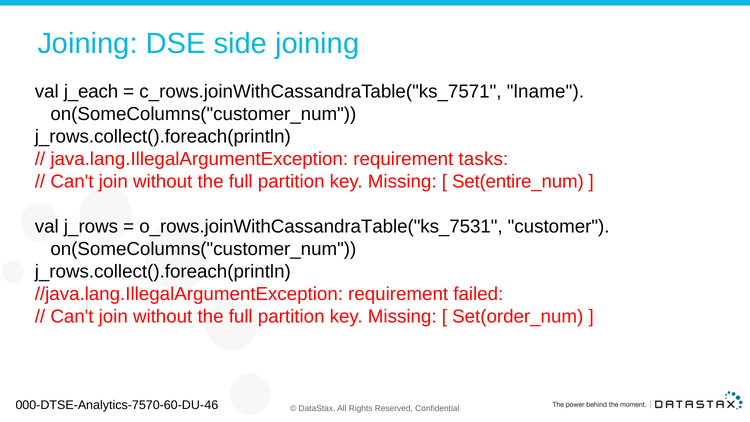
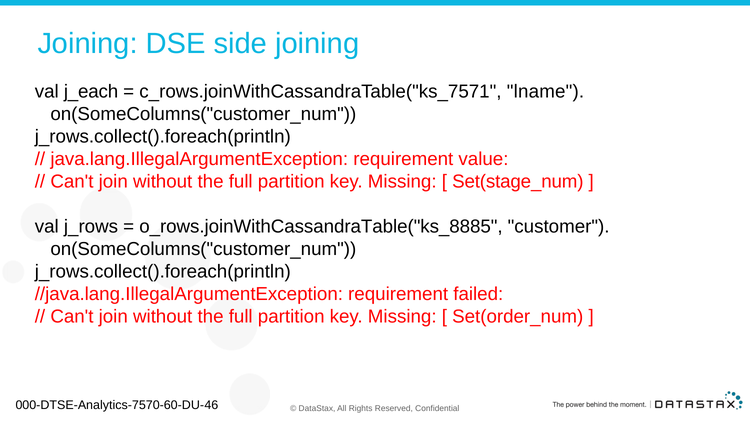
tasks: tasks -> value
Set(entire_num: Set(entire_num -> Set(stage_num
o_rows.joinWithCassandraTable("ks_7531: o_rows.joinWithCassandraTable("ks_7531 -> o_rows.joinWithCassandraTable("ks_8885
